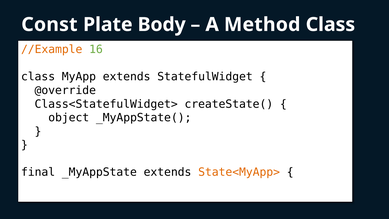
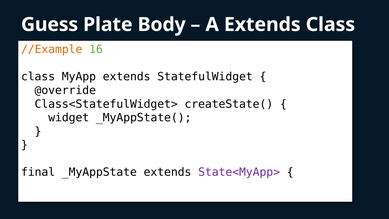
Const: Const -> Guess
A Method: Method -> Extends
object: object -> widget
State<MyApp> colour: orange -> purple
